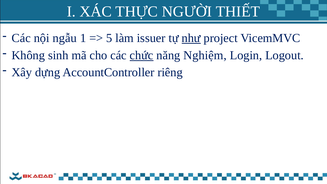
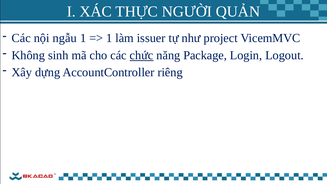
THIẾT: THIẾT -> QUẢN
5 at (109, 38): 5 -> 1
như underline: present -> none
Nghiệm: Nghiệm -> Package
